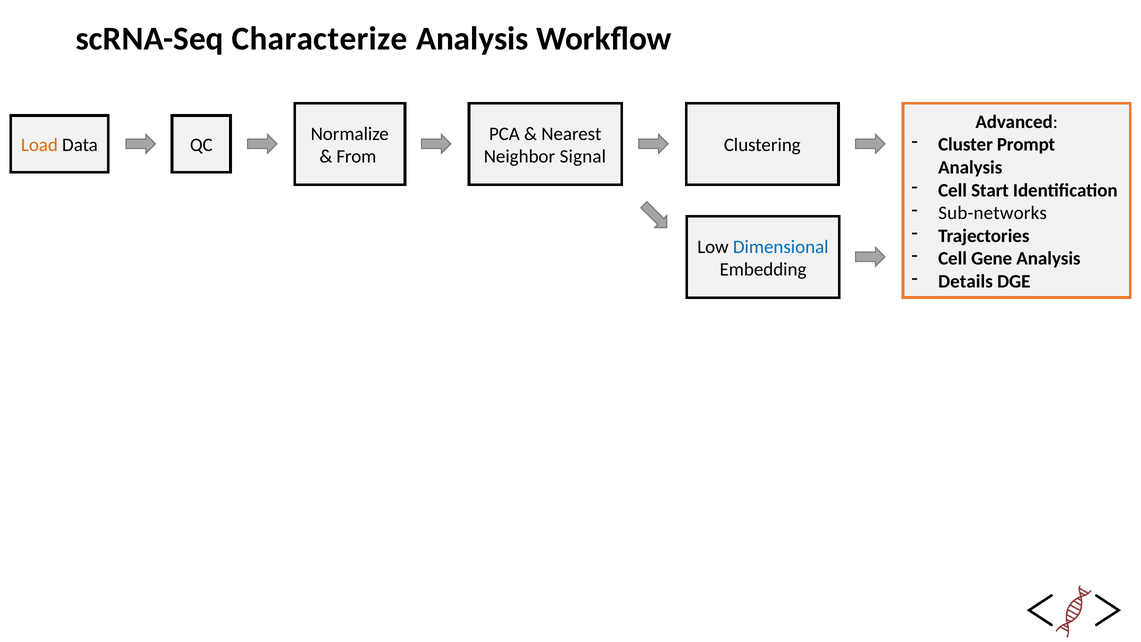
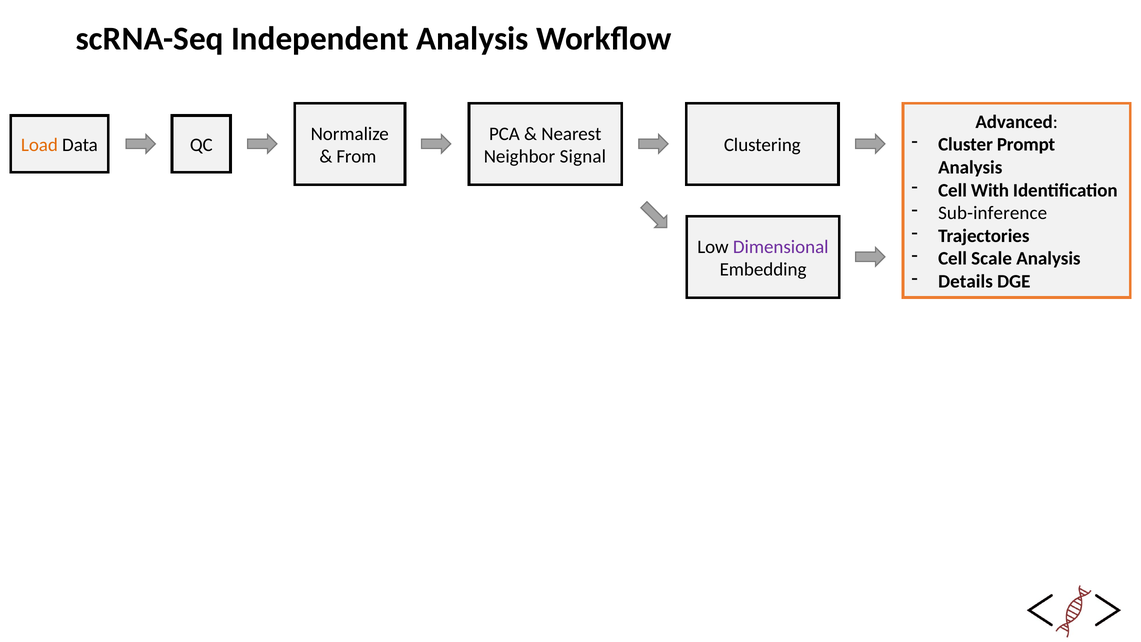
Characterize: Characterize -> Independent
Start: Start -> With
Sub-networks: Sub-networks -> Sub-inference
Dimensional colour: blue -> purple
Gene: Gene -> Scale
